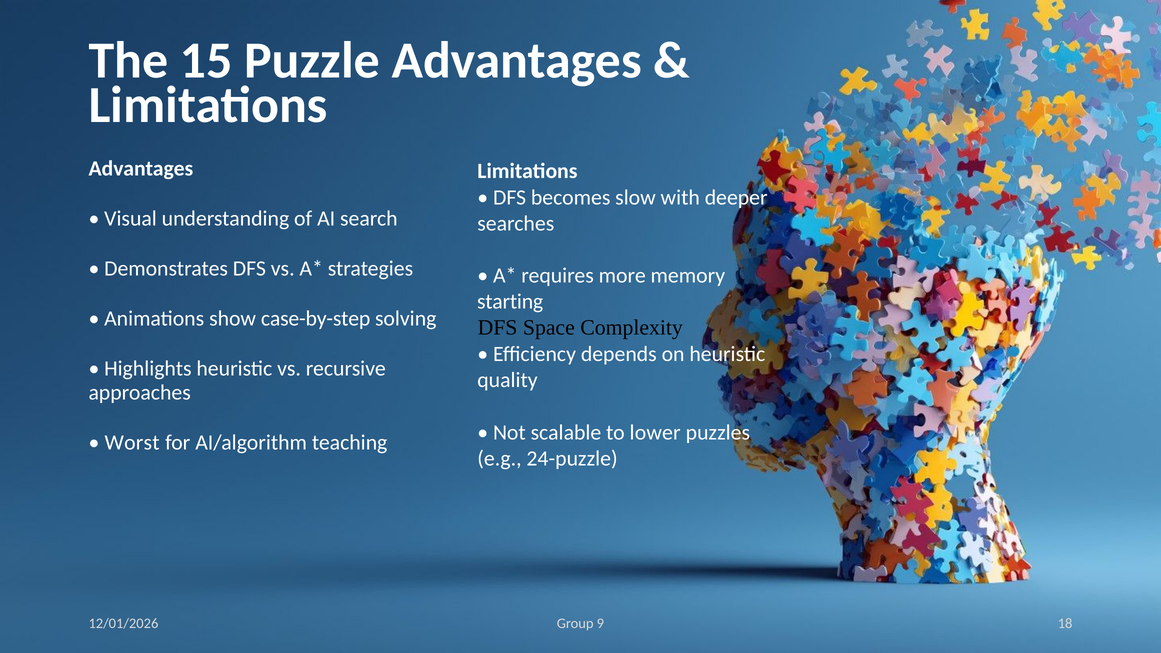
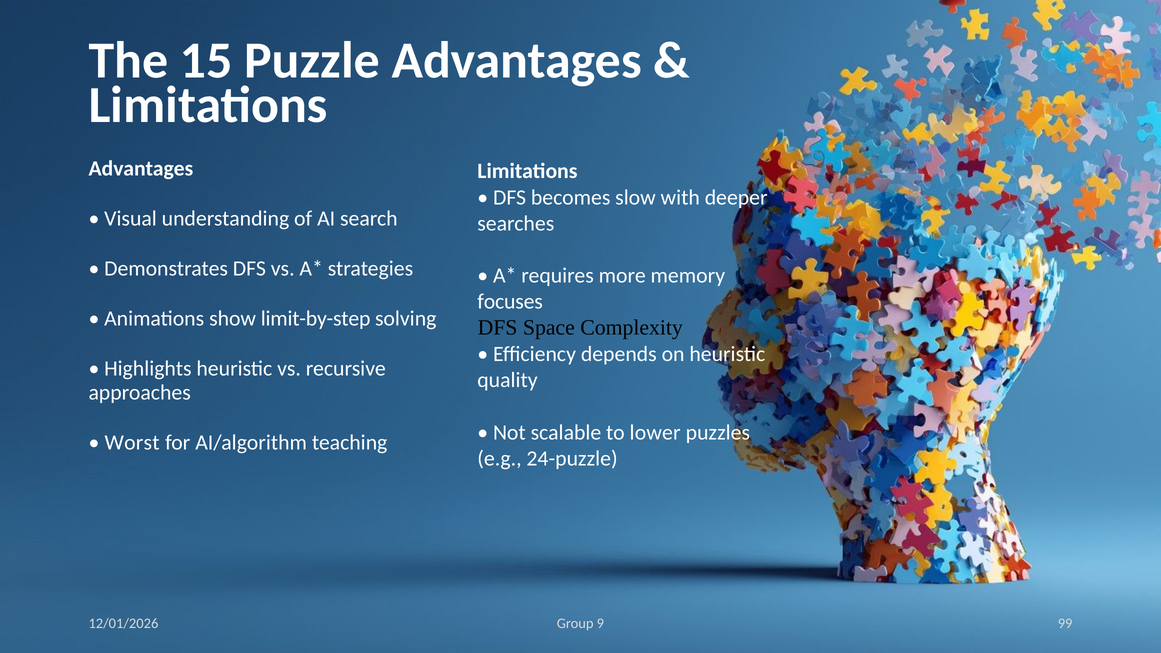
starting: starting -> focuses
case-by-step: case-by-step -> limit-by-step
18: 18 -> 99
